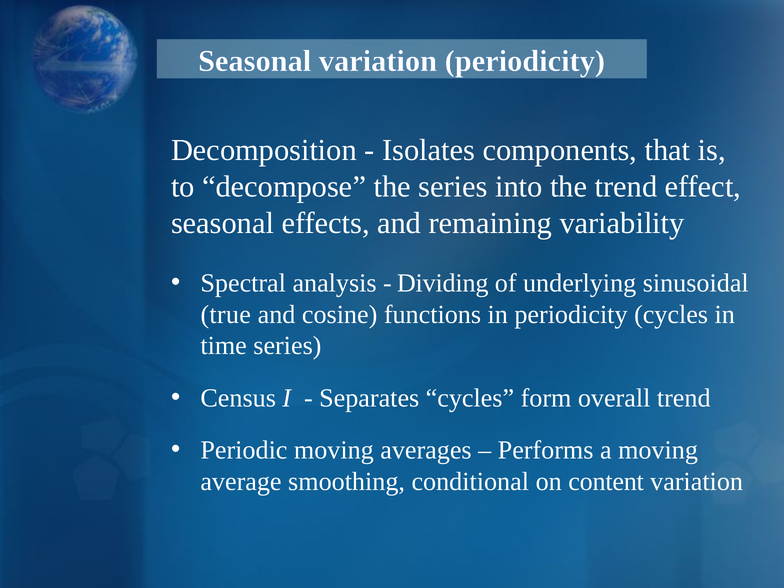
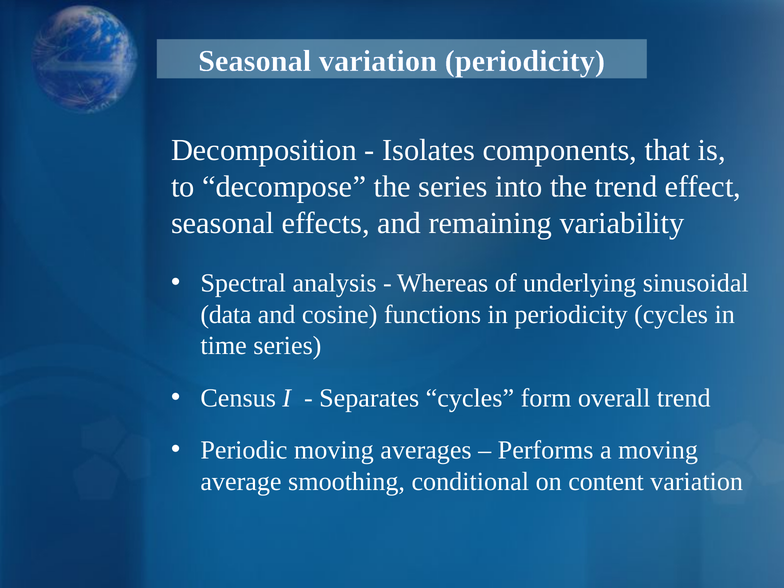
Dividing: Dividing -> Whereas
true: true -> data
